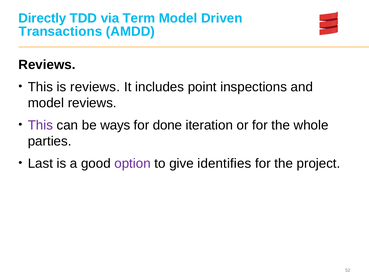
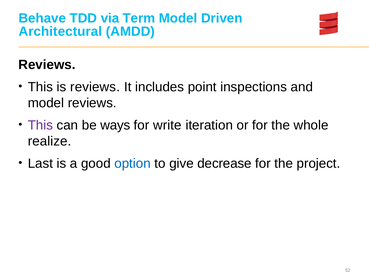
Directly: Directly -> Behave
Transactions: Transactions -> Architectural
done: done -> write
parties: parties -> realize
option colour: purple -> blue
identifies: identifies -> decrease
